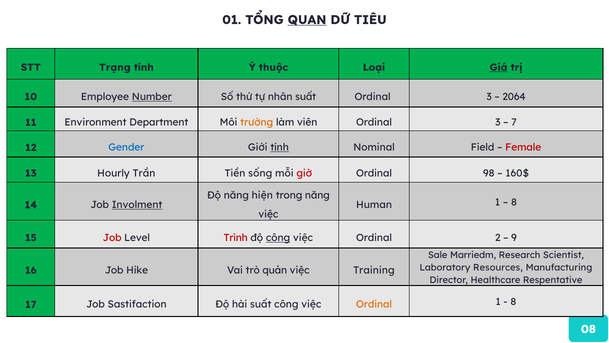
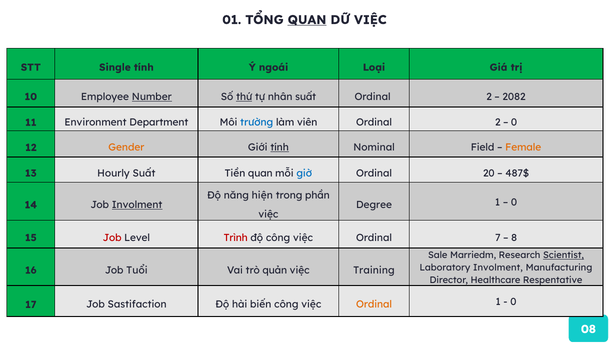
DỮ TIÊU: TIÊU -> VIỆC
Trạng: Trạng -> Single
thuộc: thuộc -> ngoái
Giá underline: present -> none
thứ underline: none -> present
3 at (489, 97): 3 -> 2
2064: 2064 -> 2082
trường colour: orange -> blue
3 at (498, 122): 3 -> 2
7 at (514, 122): 7 -> 0
Gender colour: blue -> orange
Female colour: red -> orange
Hourly Trần: Trần -> Suất
Tiền sống: sống -> quan
giờ colour: red -> blue
98: 98 -> 20
160$: 160$ -> 487$
trong năng: năng -> phần
Human: Human -> Degree
8 at (514, 202): 8 -> 0
công at (278, 237) underline: present -> none
2: 2 -> 7
9: 9 -> 8
Scientist underline: none -> present
Laboratory Resources: Resources -> Involment
Hike: Hike -> Tuổi
hài suất: suất -> biến
8 at (513, 302): 8 -> 0
